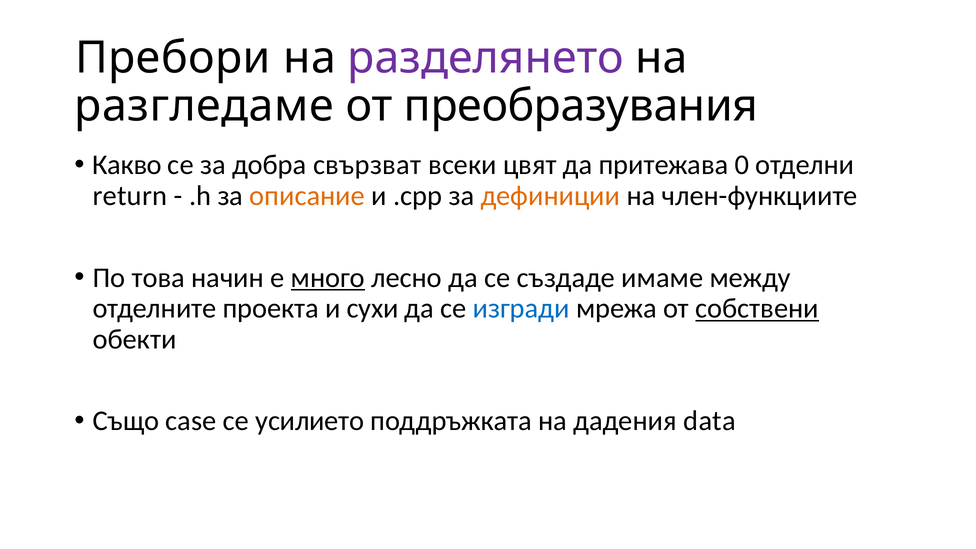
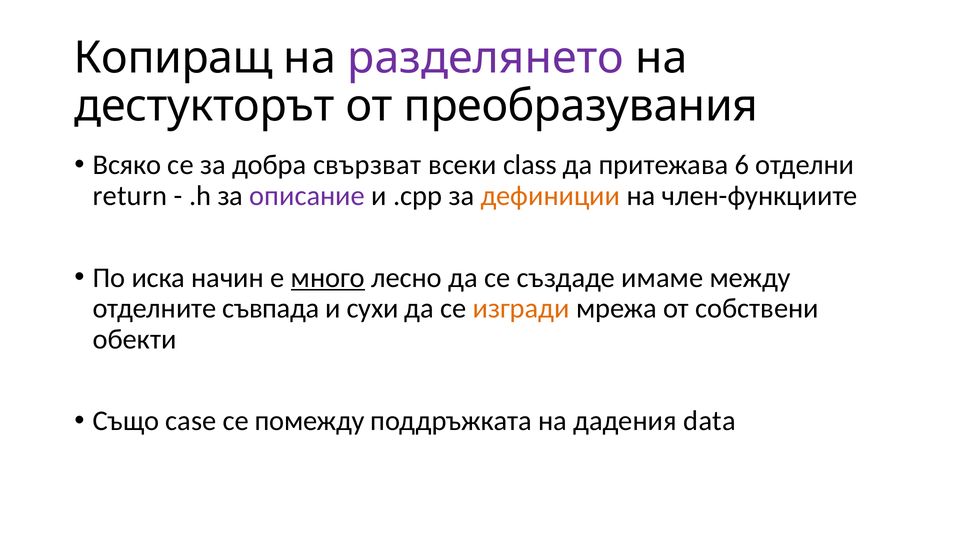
Пребори: Пребори -> Копиращ
разгледаме: разгледаме -> дестукторът
Какво: Какво -> Всяко
цвят: цвят -> class
0: 0 -> 6
описание colour: orange -> purple
това: това -> иска
проекта: проекта -> съвпада
изгради colour: blue -> orange
собствени underline: present -> none
усилието: усилието -> помежду
